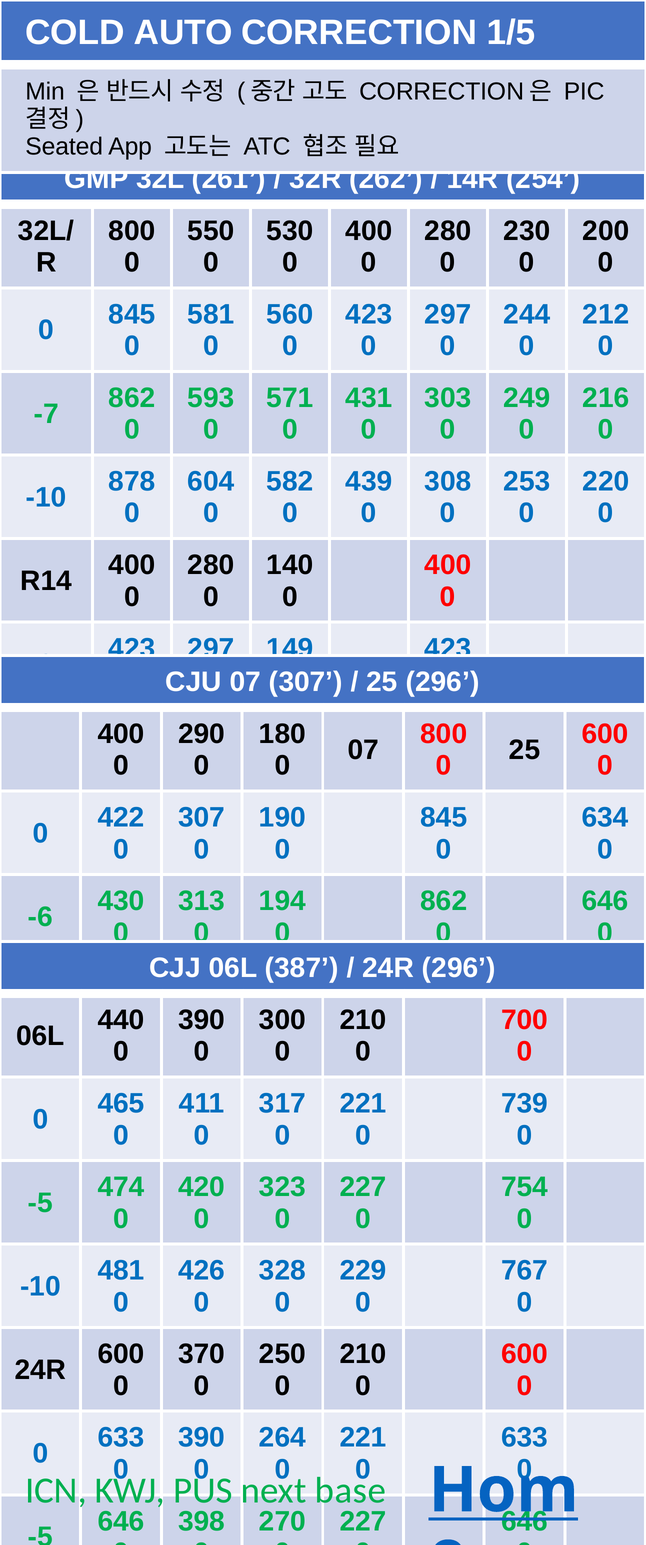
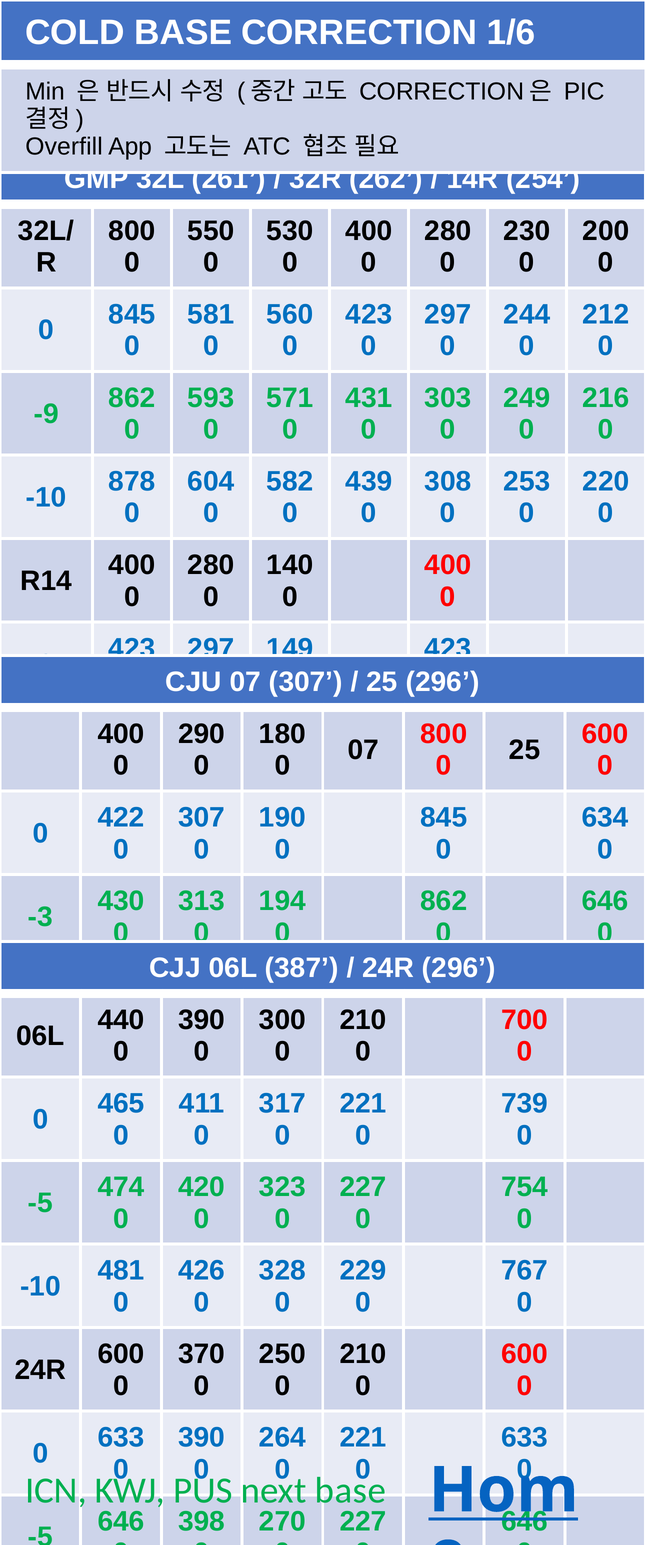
COLD AUTO: AUTO -> BASE
1/5: 1/5 -> 1/6
Seated: Seated -> Overfill
-7: -7 -> -9
-6: -6 -> -3
